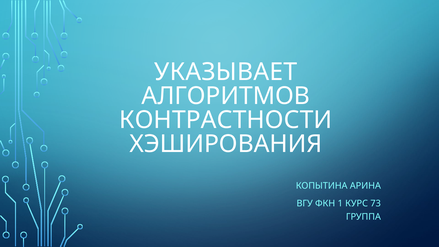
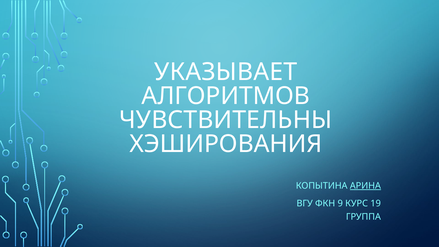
КОНТРАСТНОСТИ: КОНТРАСТНОСТИ -> ЧУВСТВИТЕЛЬНЫ
АРИНА underline: none -> present
1: 1 -> 9
73: 73 -> 19
